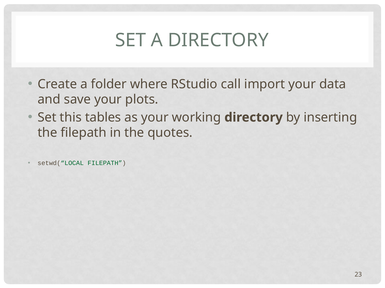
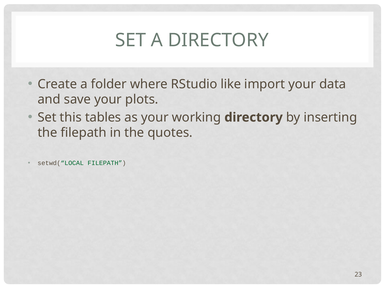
call: call -> like
